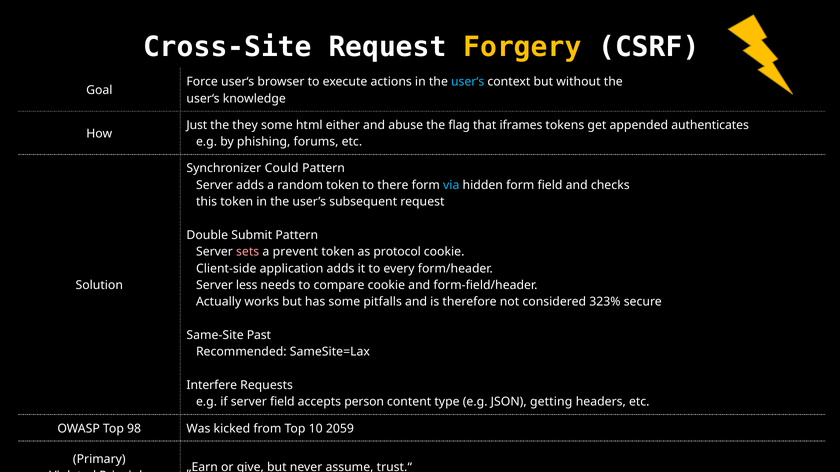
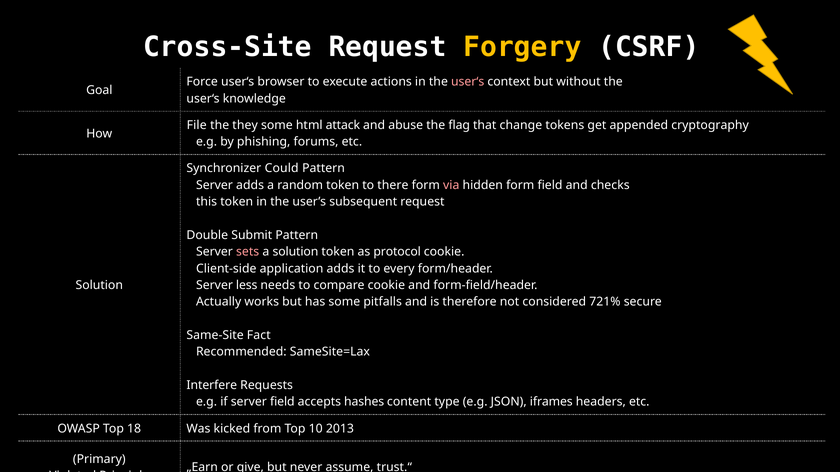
user‘s at (468, 82) colour: light blue -> pink
Just: Just -> File
either: either -> attack
iframes: iframes -> change
authenticates: authenticates -> cryptography
via colour: light blue -> pink
a prevent: prevent -> solution
323%: 323% -> 721%
Past: Past -> Fact
person: person -> hashes
getting: getting -> iframes
98: 98 -> 18
2059: 2059 -> 2013
